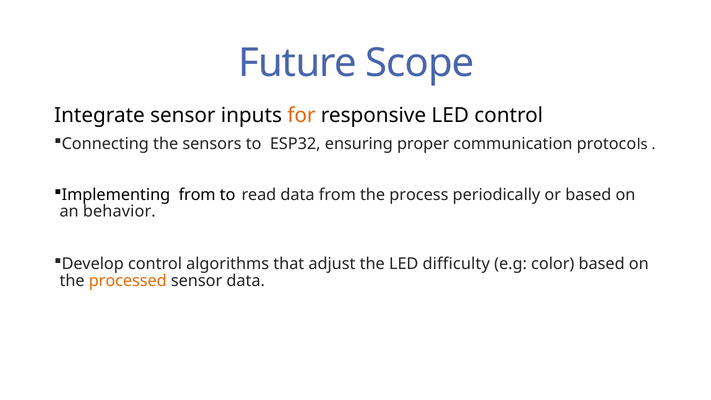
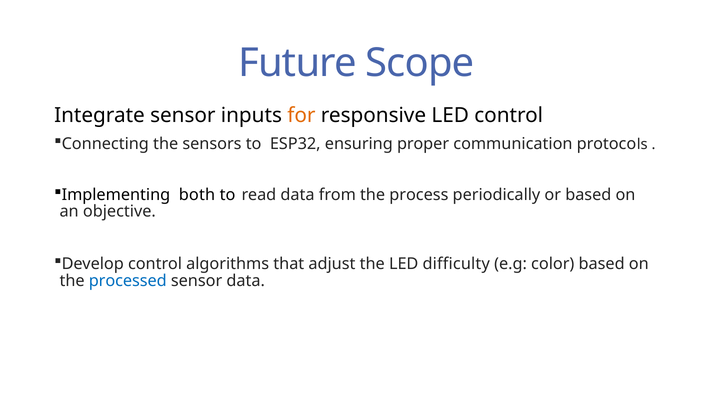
Implementing from: from -> both
behavior: behavior -> objective
processed colour: orange -> blue
